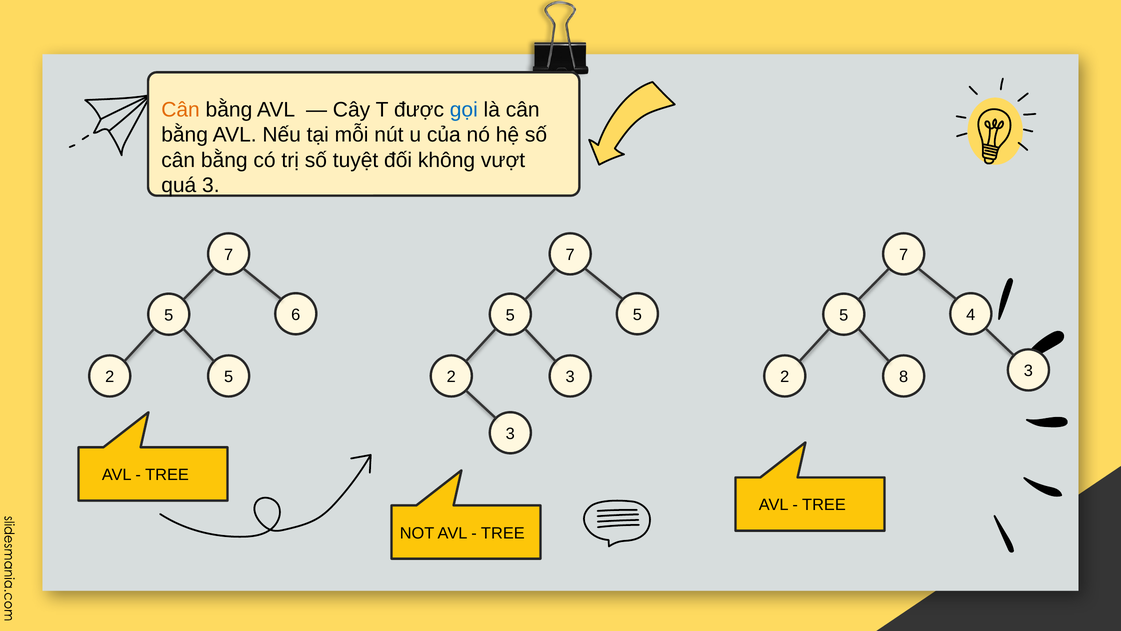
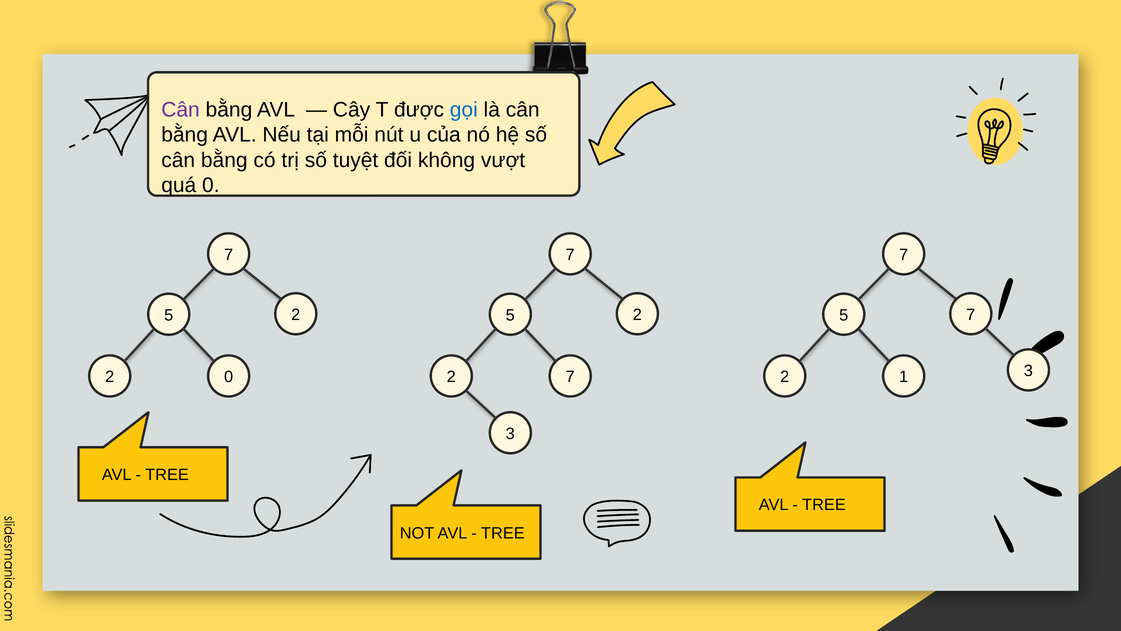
Cân at (181, 110) colour: orange -> purple
quá 3: 3 -> 0
6 at (296, 315): 6 -> 2
5 at (637, 315): 5 -> 2
5 4: 4 -> 7
2 5: 5 -> 0
2 3: 3 -> 7
8: 8 -> 1
